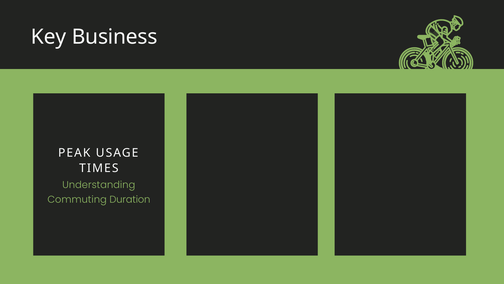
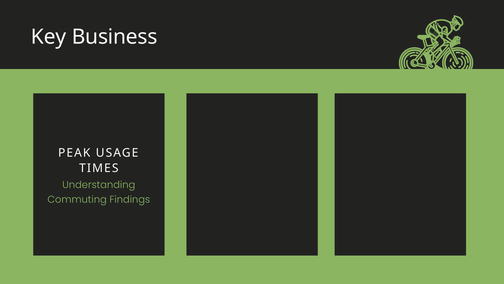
Duration: Duration -> Findings
